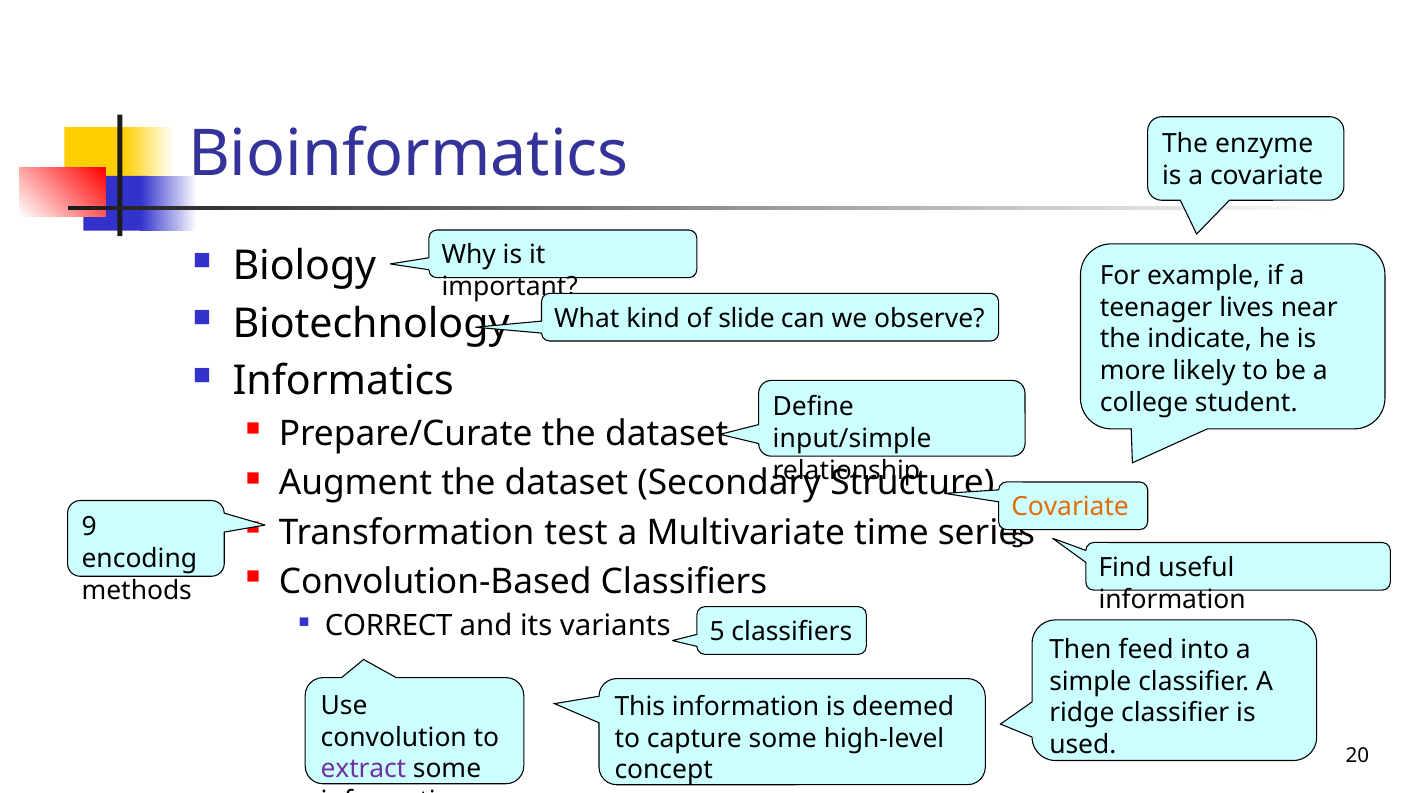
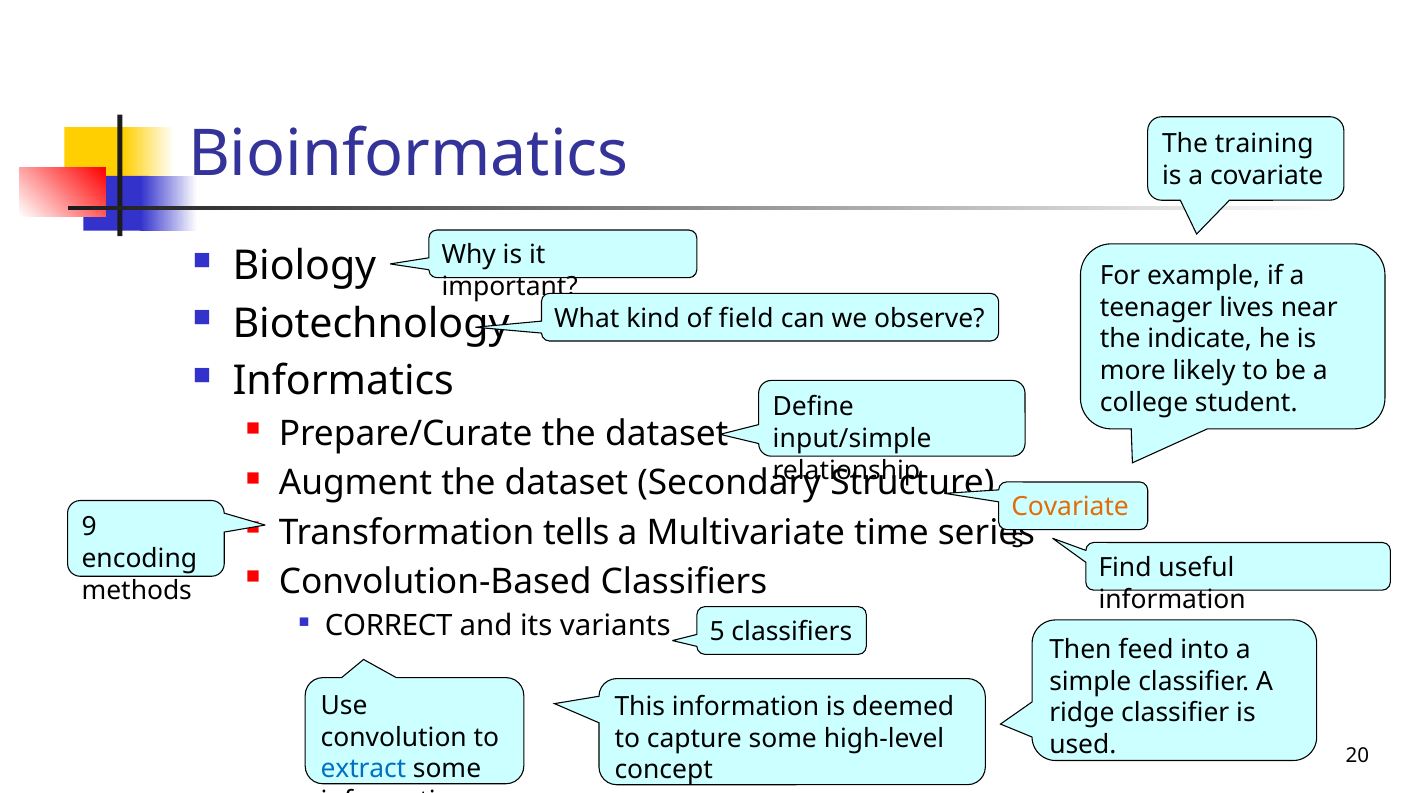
enzyme: enzyme -> training
slide: slide -> field
test: test -> tells
extract colour: purple -> blue
